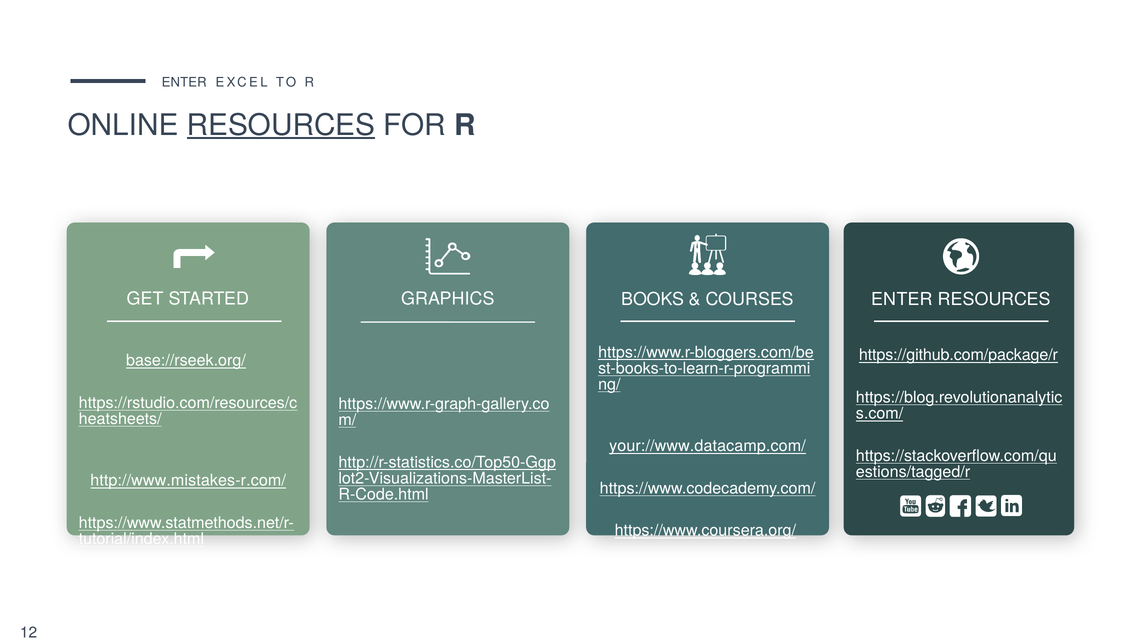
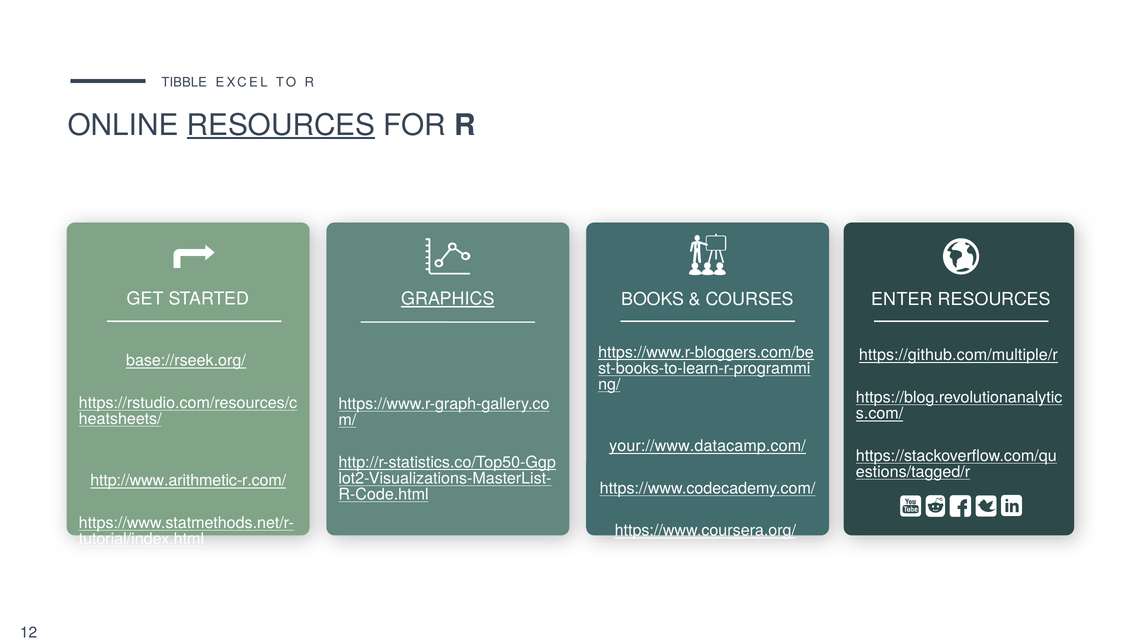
ENTER at (184, 82): ENTER -> TIBBLE
GRAPHICS underline: none -> present
https://github.com/package/r: https://github.com/package/r -> https://github.com/multiple/r
http://www.mistakes-r.com/: http://www.mistakes-r.com/ -> http://www.arithmetic-r.com/
